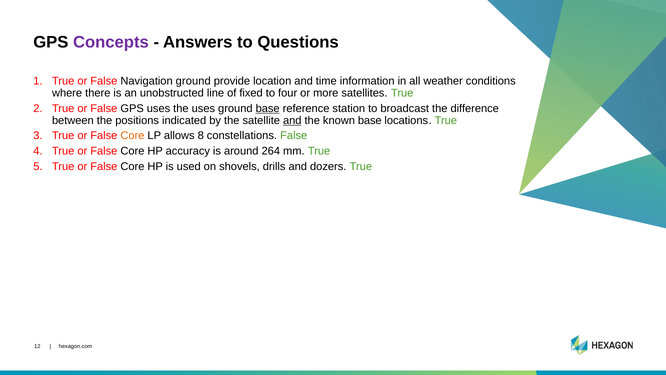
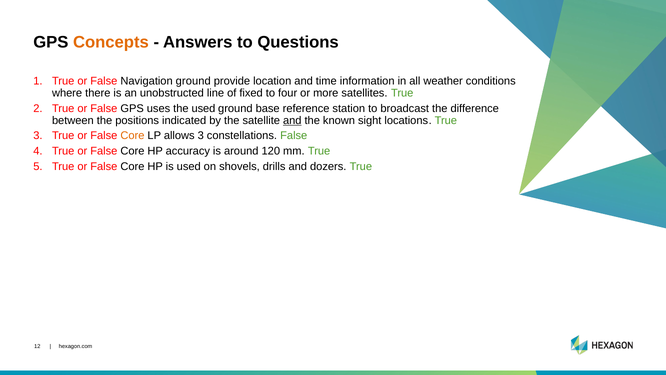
Concepts colour: purple -> orange
the uses: uses -> used
base at (268, 108) underline: present -> none
known base: base -> sight
allows 8: 8 -> 3
264: 264 -> 120
